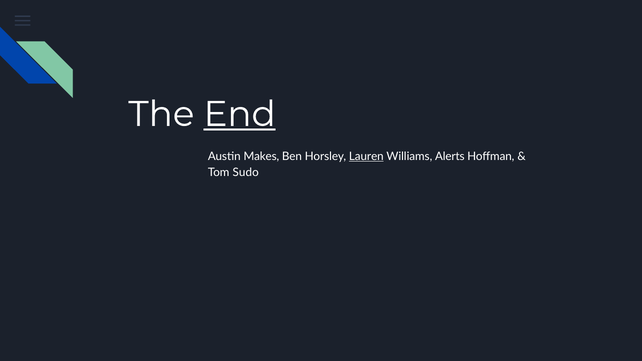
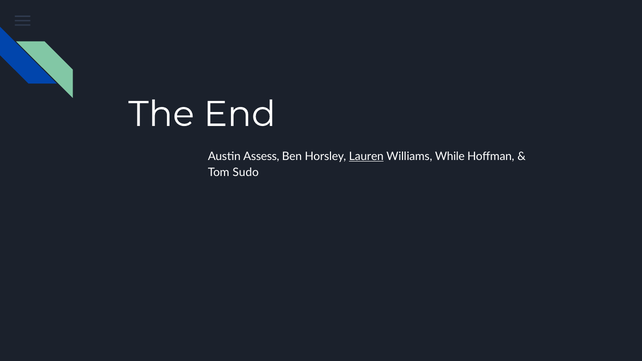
End underline: present -> none
Makes: Makes -> Assess
Alerts: Alerts -> While
